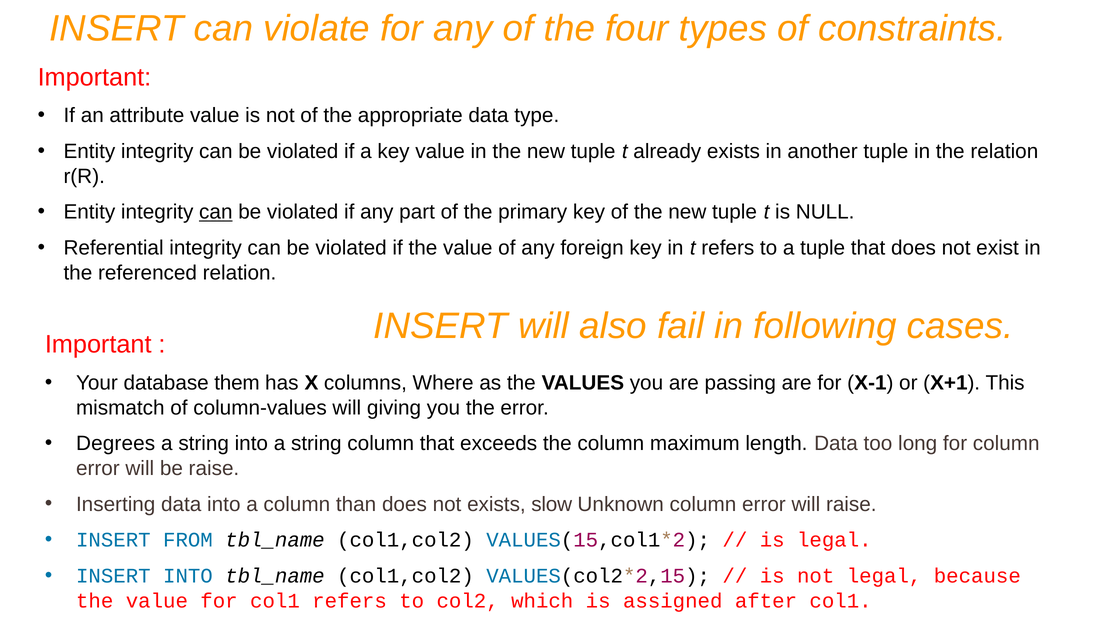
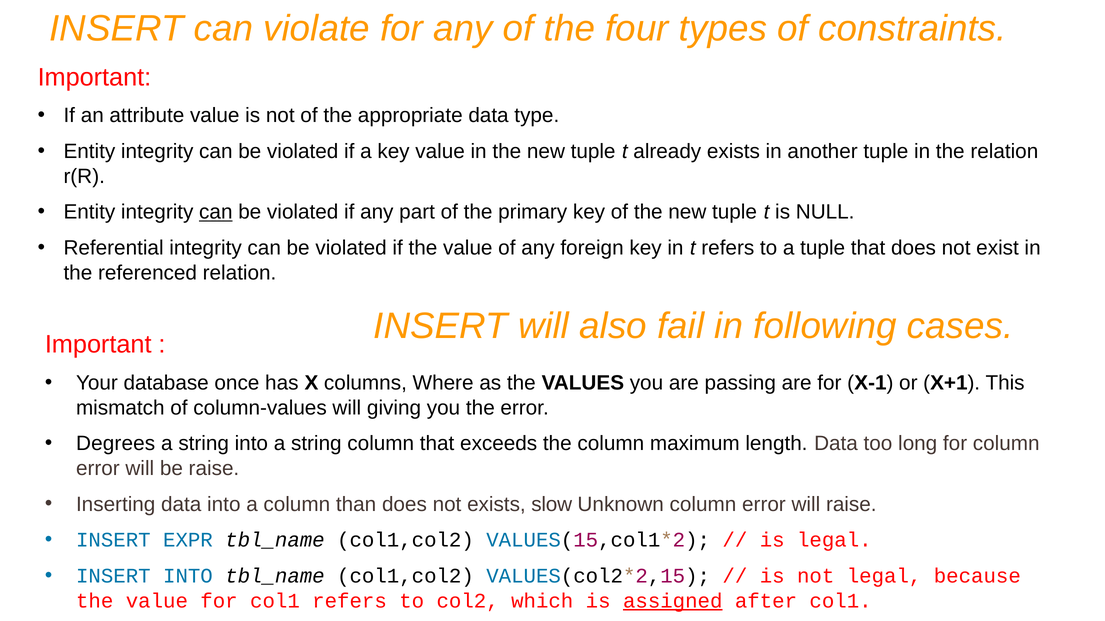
them: them -> once
FROM: FROM -> EXPR
assigned underline: none -> present
